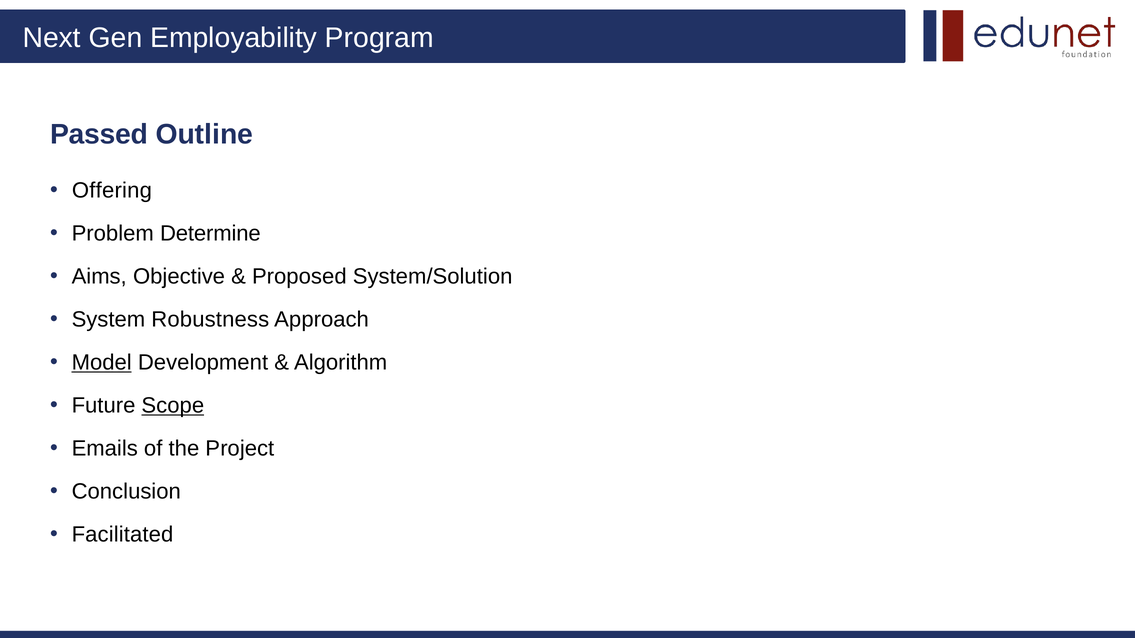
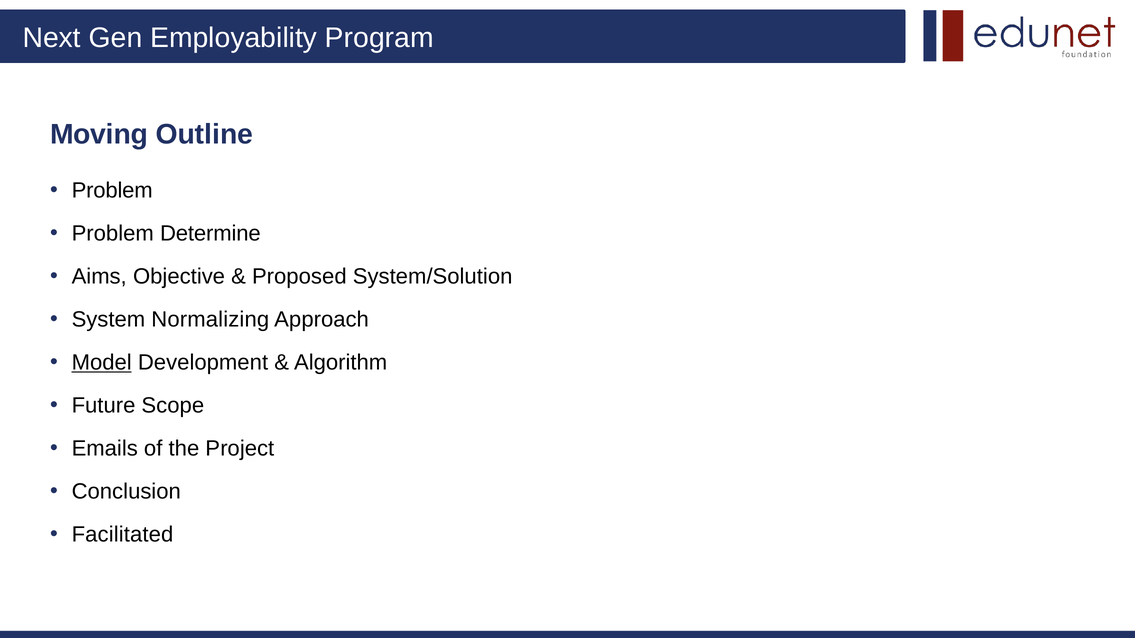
Passed: Passed -> Moving
Offering at (112, 191): Offering -> Problem
Robustness: Robustness -> Normalizing
Scope underline: present -> none
